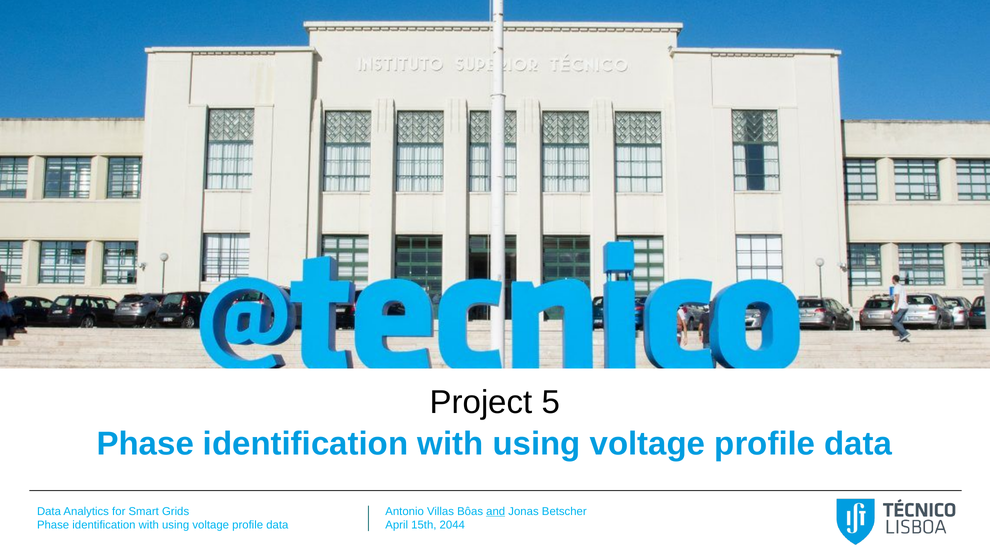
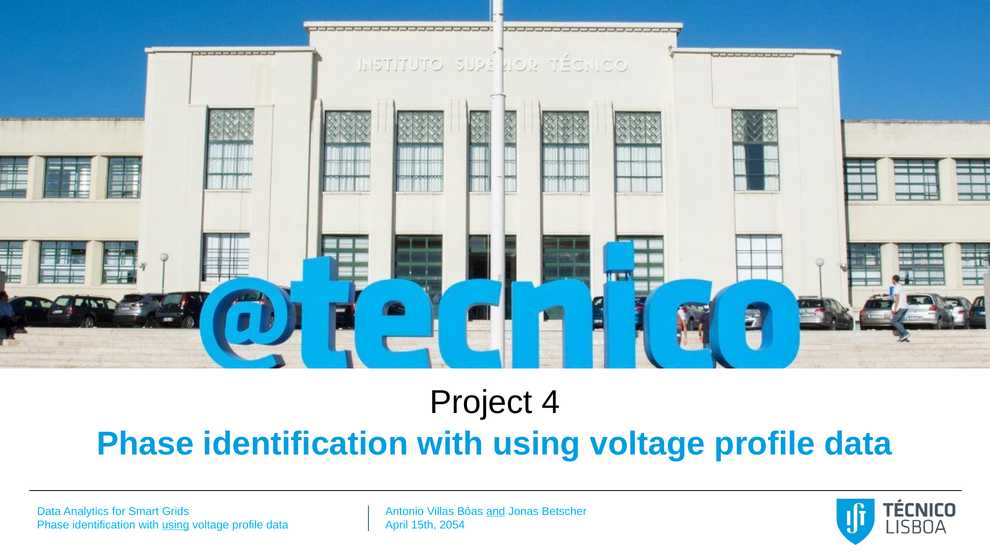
5: 5 -> 4
using at (176, 525) underline: none -> present
2044: 2044 -> 2054
